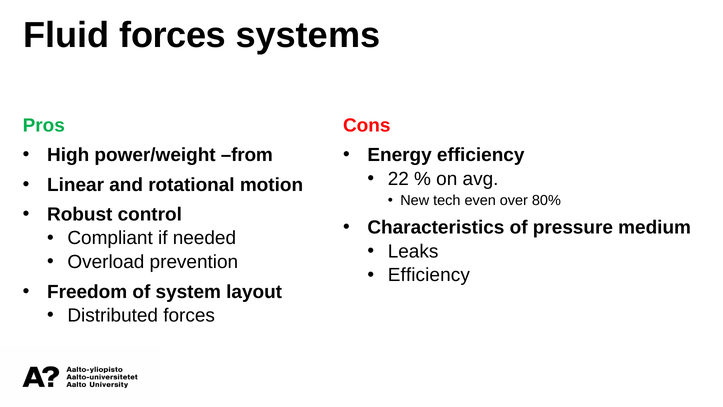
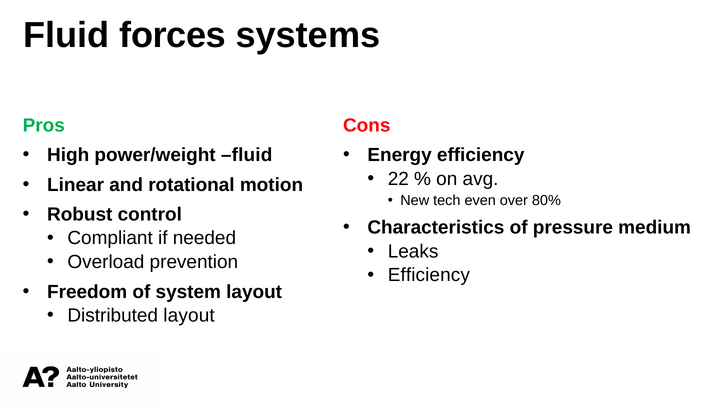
power/weight from: from -> fluid
Distributed forces: forces -> layout
